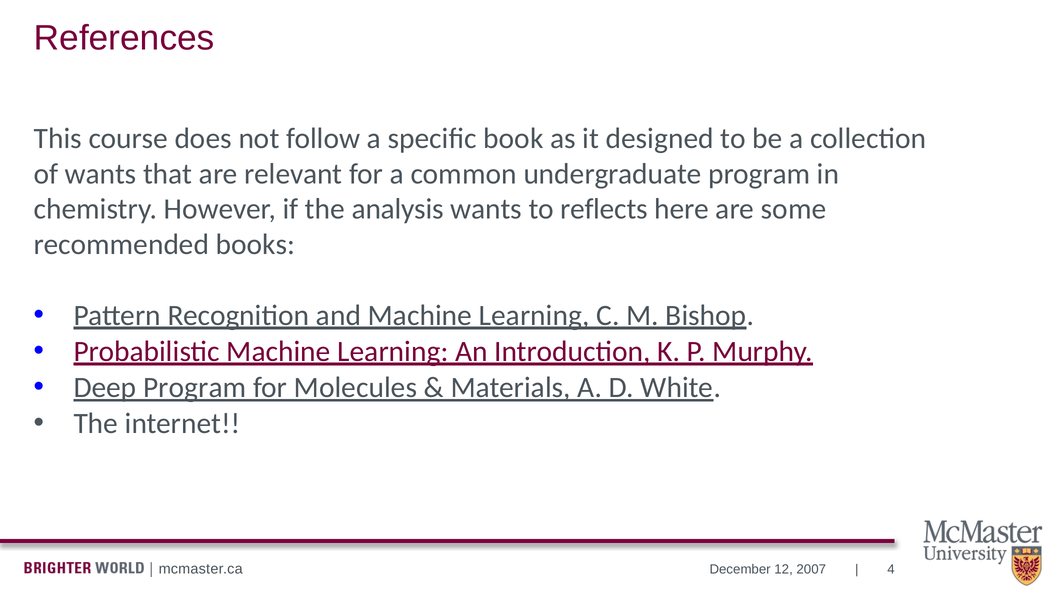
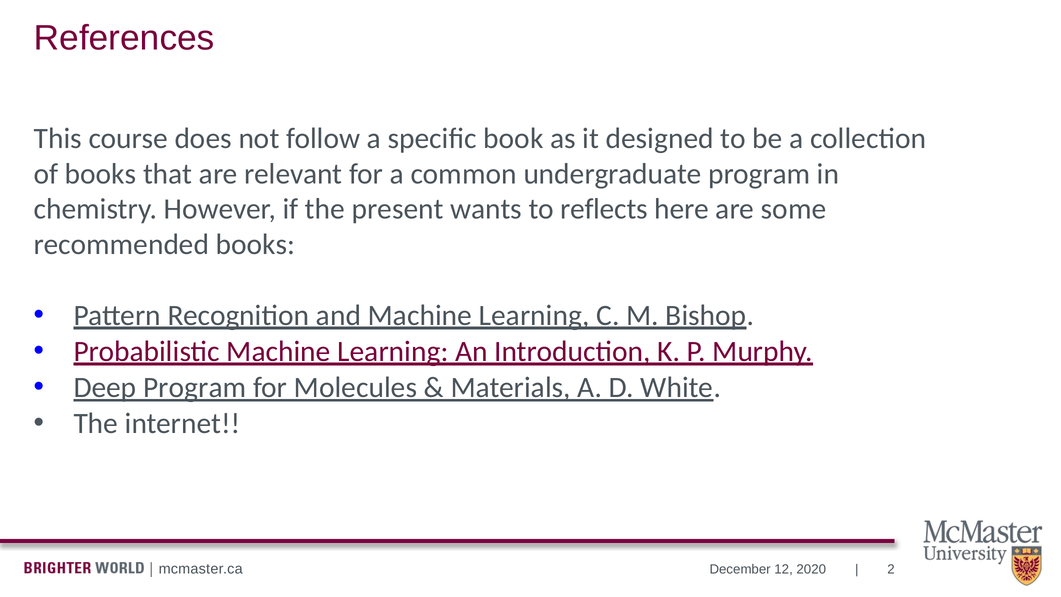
of wants: wants -> books
analysis: analysis -> present
4: 4 -> 2
2007: 2007 -> 2020
